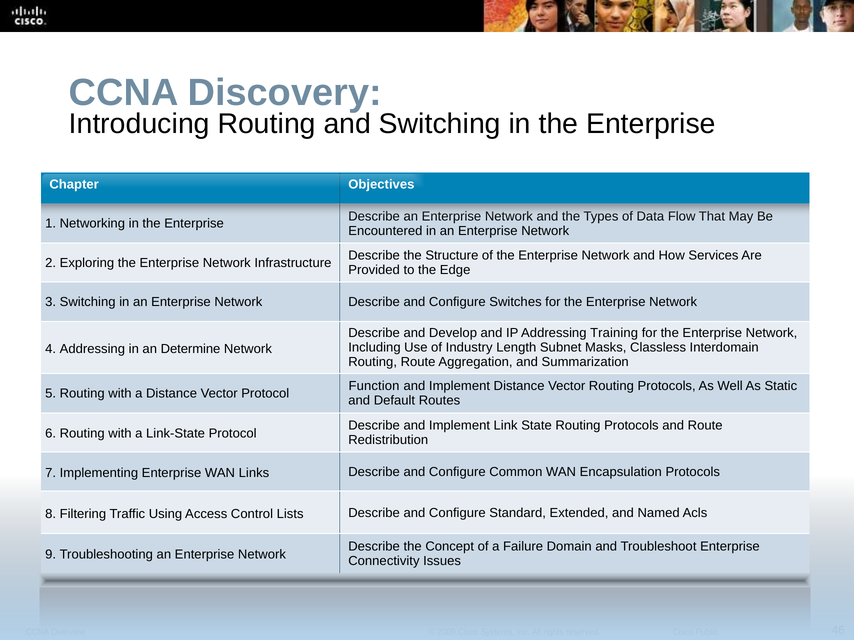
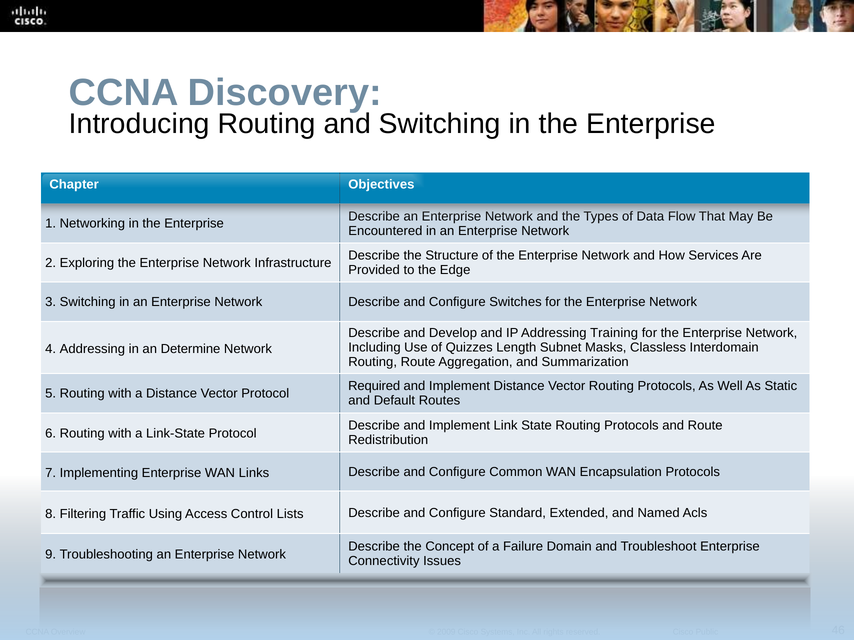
Industry: Industry -> Quizzes
Function: Function -> Required
